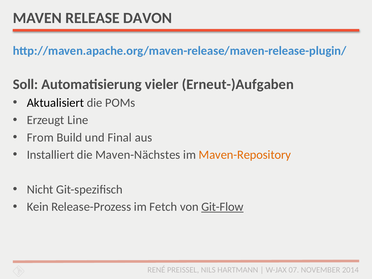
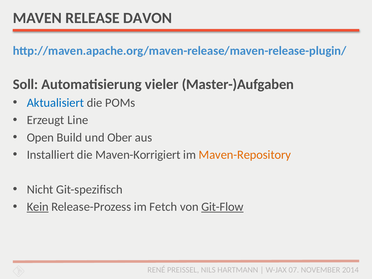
Erneut-)Aufgaben: Erneut-)Aufgaben -> Master-)Aufgaben
Aktualisiert colour: black -> blue
From: From -> Open
Final: Final -> Ober
Maven-Nächstes: Maven-Nächstes -> Maven-Korrigiert
Kein underline: none -> present
